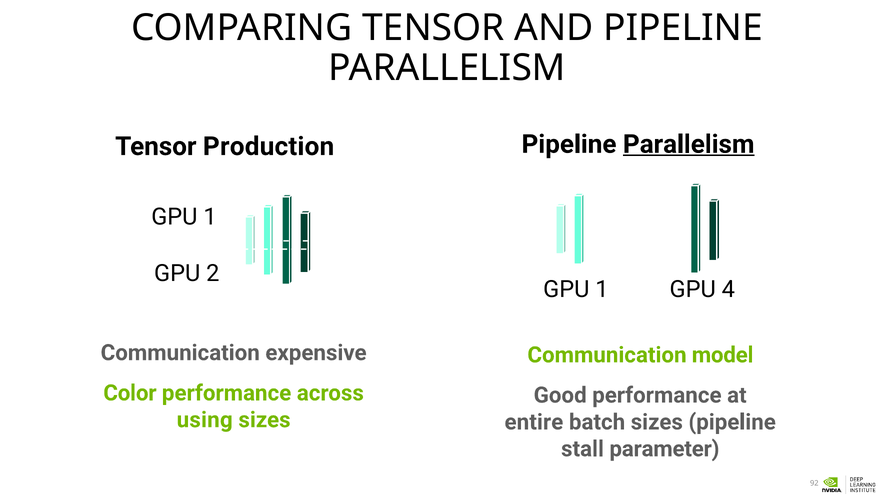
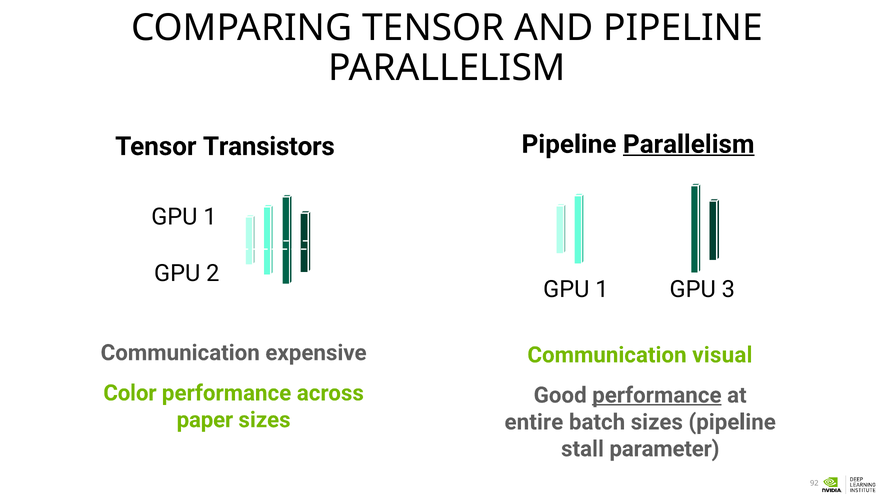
Production: Production -> Transistors
4: 4 -> 3
model: model -> visual
performance at (657, 395) underline: none -> present
using: using -> paper
